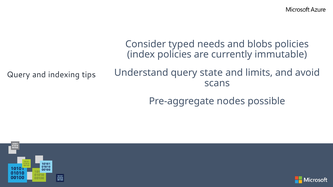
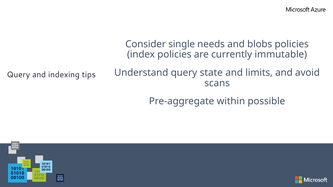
typed: typed -> single
nodes: nodes -> within
